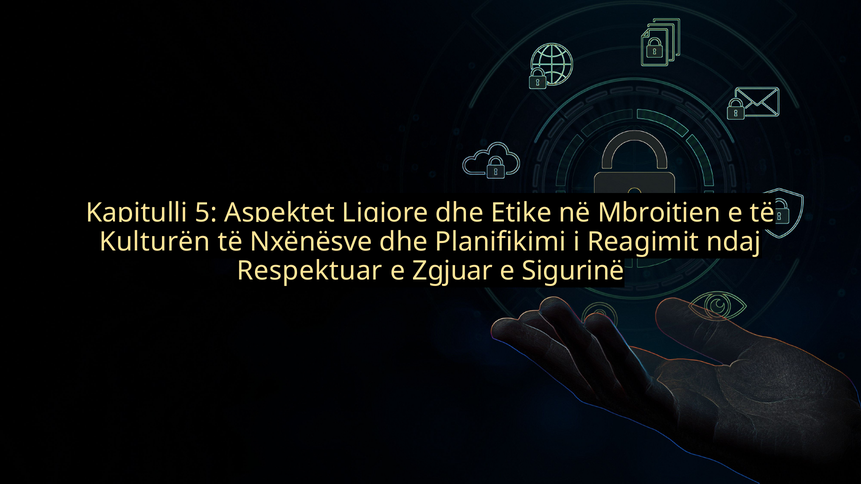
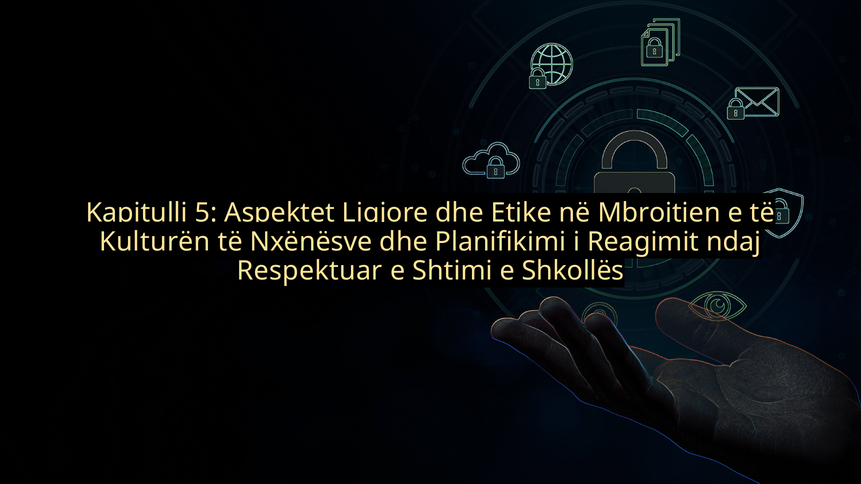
Zgjuar: Zgjuar -> Shtimi
Sigurinë: Sigurinë -> Shkollës
